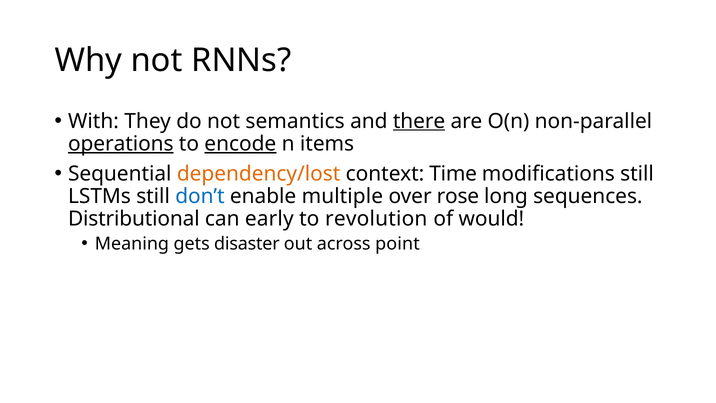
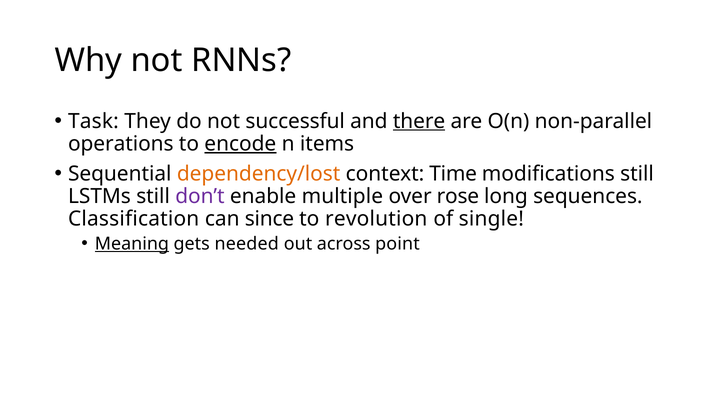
With: With -> Task
semantics: semantics -> successful
operations underline: present -> none
don’t colour: blue -> purple
Distributional: Distributional -> Classification
early: early -> since
would: would -> single
Meaning underline: none -> present
disaster: disaster -> needed
